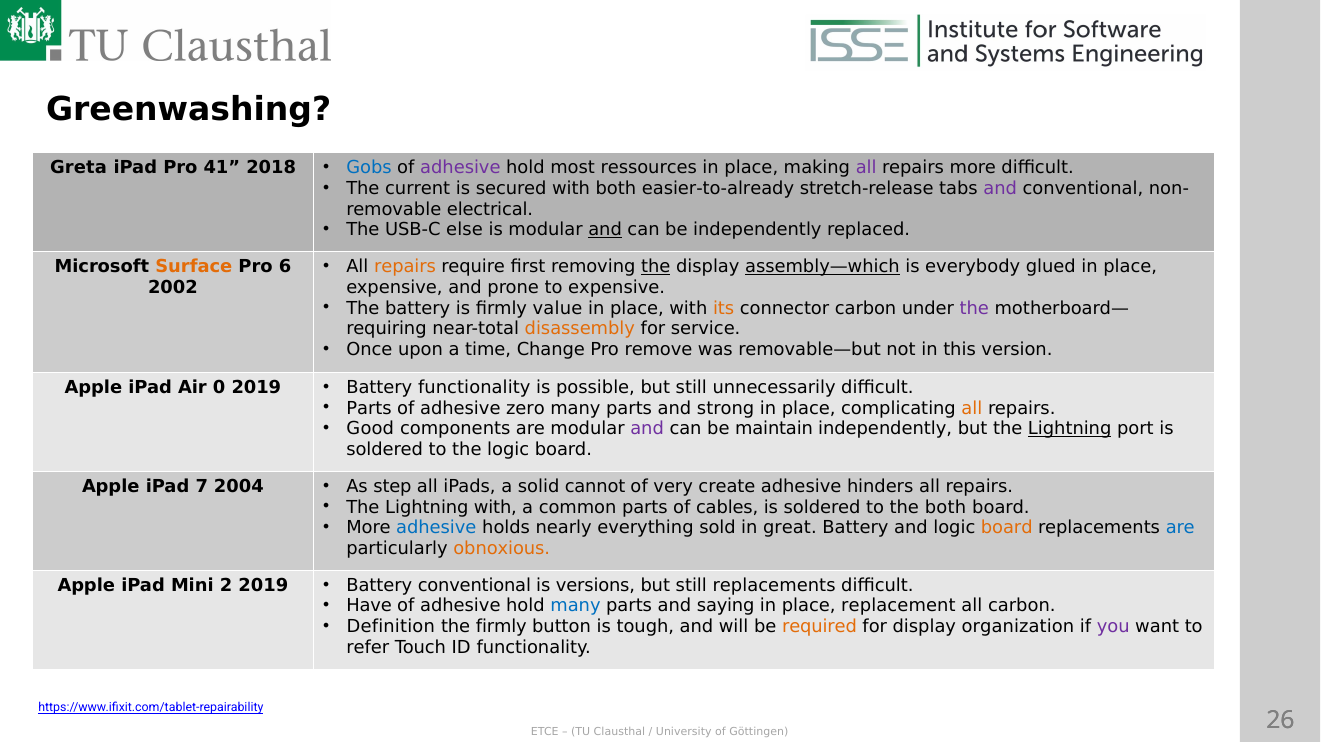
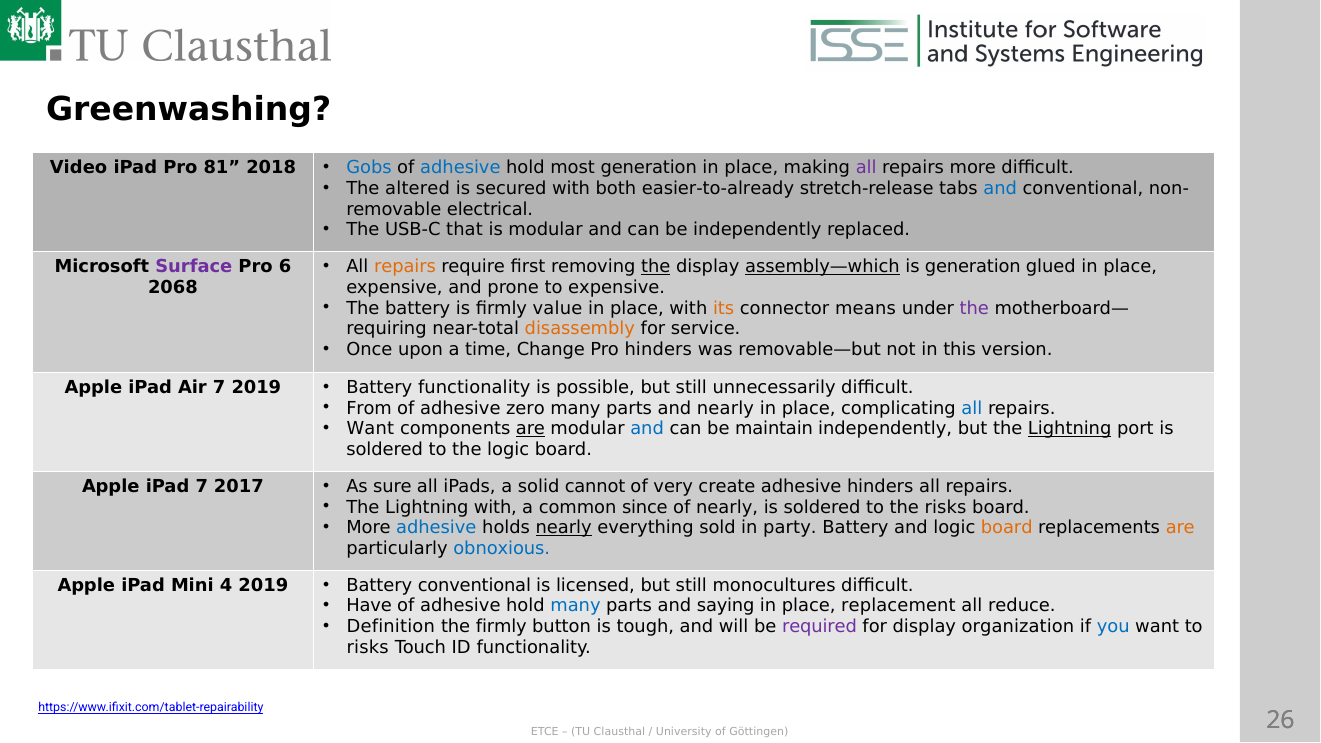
Greta: Greta -> Video
41: 41 -> 81
adhesive at (460, 168) colour: purple -> blue
most ressources: ressources -> generation
current: current -> altered
and at (1000, 189) colour: purple -> blue
else: else -> that
and at (605, 230) underline: present -> none
Surface colour: orange -> purple
is everybody: everybody -> generation
2002: 2002 -> 2068
connector carbon: carbon -> means
Pro remove: remove -> hinders
Air 0: 0 -> 7
Parts at (369, 408): Parts -> From
and strong: strong -> nearly
all at (972, 408) colour: orange -> blue
Good at (370, 429): Good -> Want
are at (530, 429) underline: none -> present
and at (647, 429) colour: purple -> blue
2004: 2004 -> 2017
step: step -> sure
common parts: parts -> since
of cables: cables -> nearly
the both: both -> risks
nearly at (564, 528) underline: none -> present
great: great -> party
are at (1180, 528) colour: blue -> orange
obnoxious colour: orange -> blue
2: 2 -> 4
versions: versions -> licensed
still replacements: replacements -> monocultures
all carbon: carbon -> reduce
required colour: orange -> purple
you colour: purple -> blue
refer at (368, 647): refer -> risks
